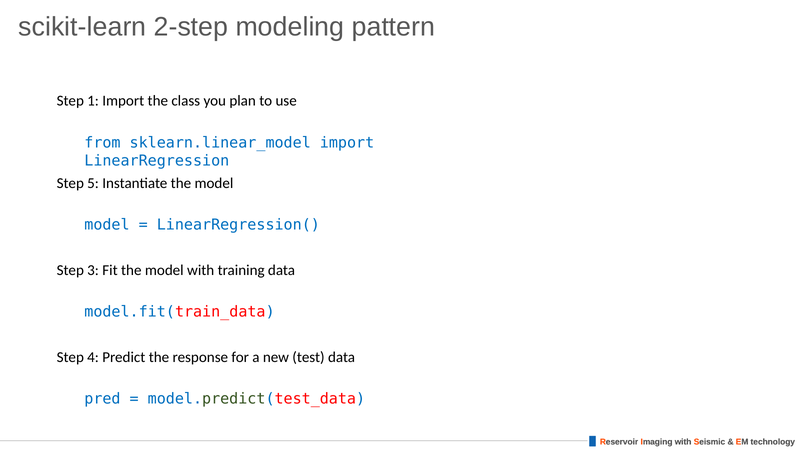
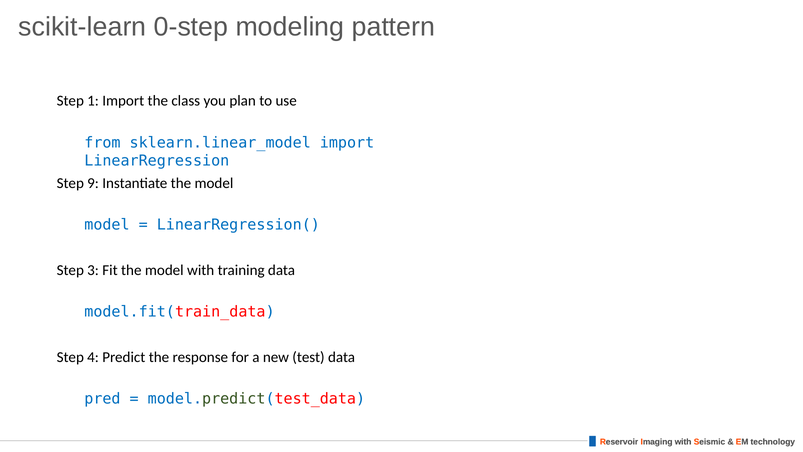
2-step: 2-step -> 0-step
5: 5 -> 9
